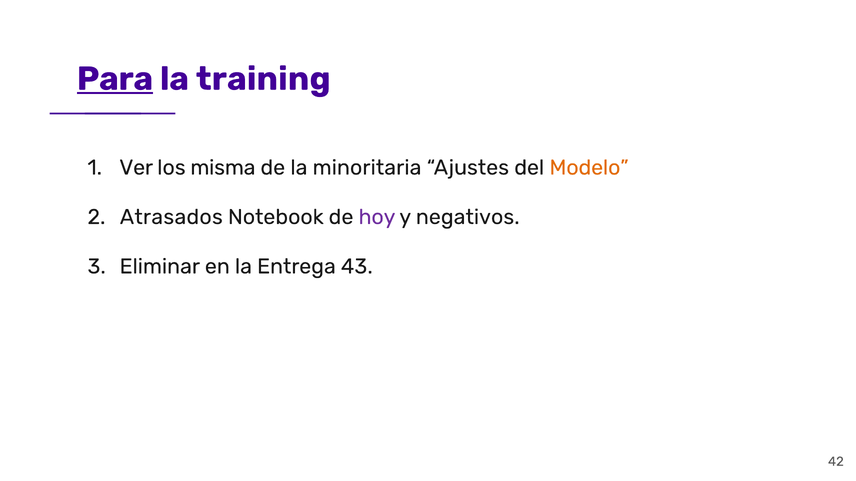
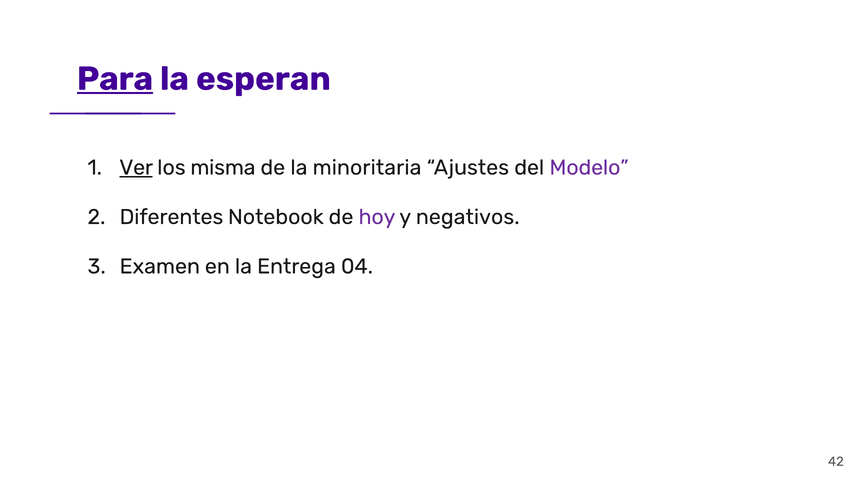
training: training -> esperan
Ver underline: none -> present
Modelo colour: orange -> purple
Atrasados: Atrasados -> Diferentes
Eliminar: Eliminar -> Examen
43: 43 -> 04
